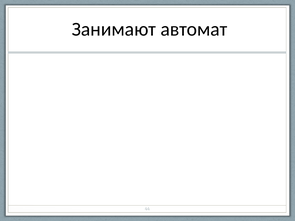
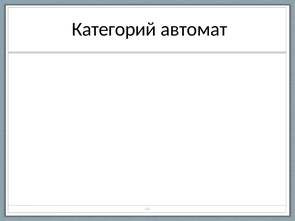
Занимают: Занимают -> Категорий
